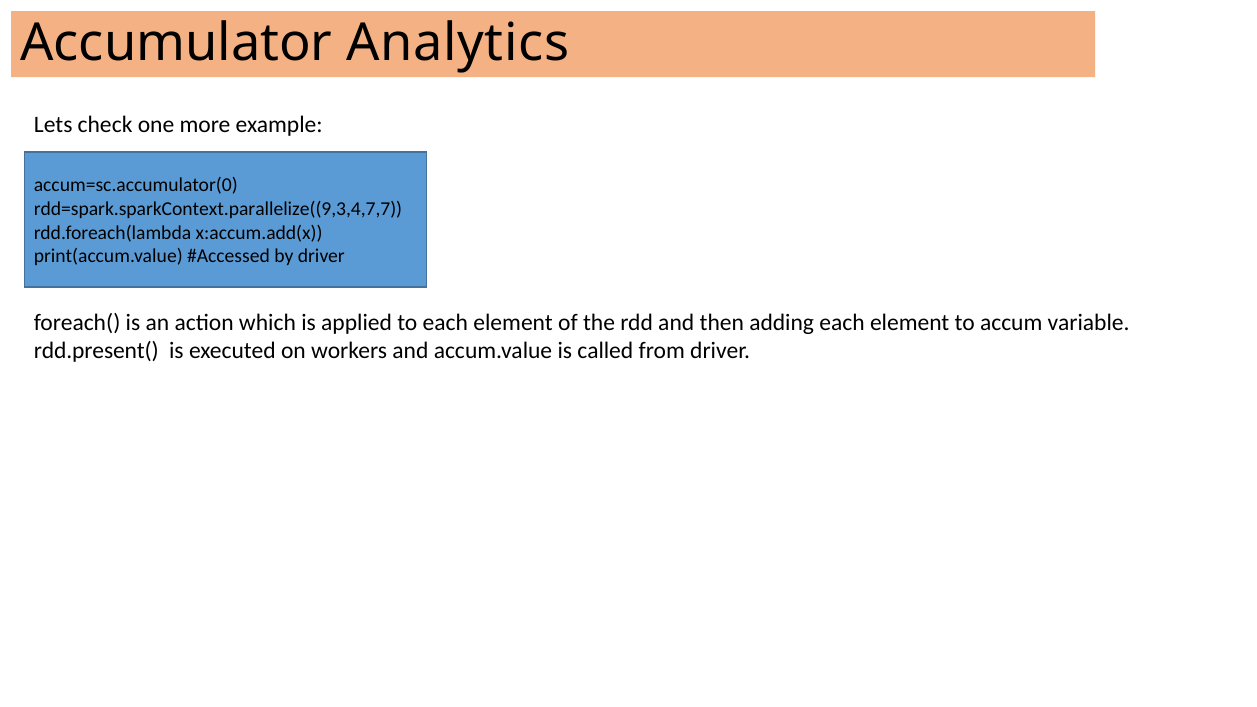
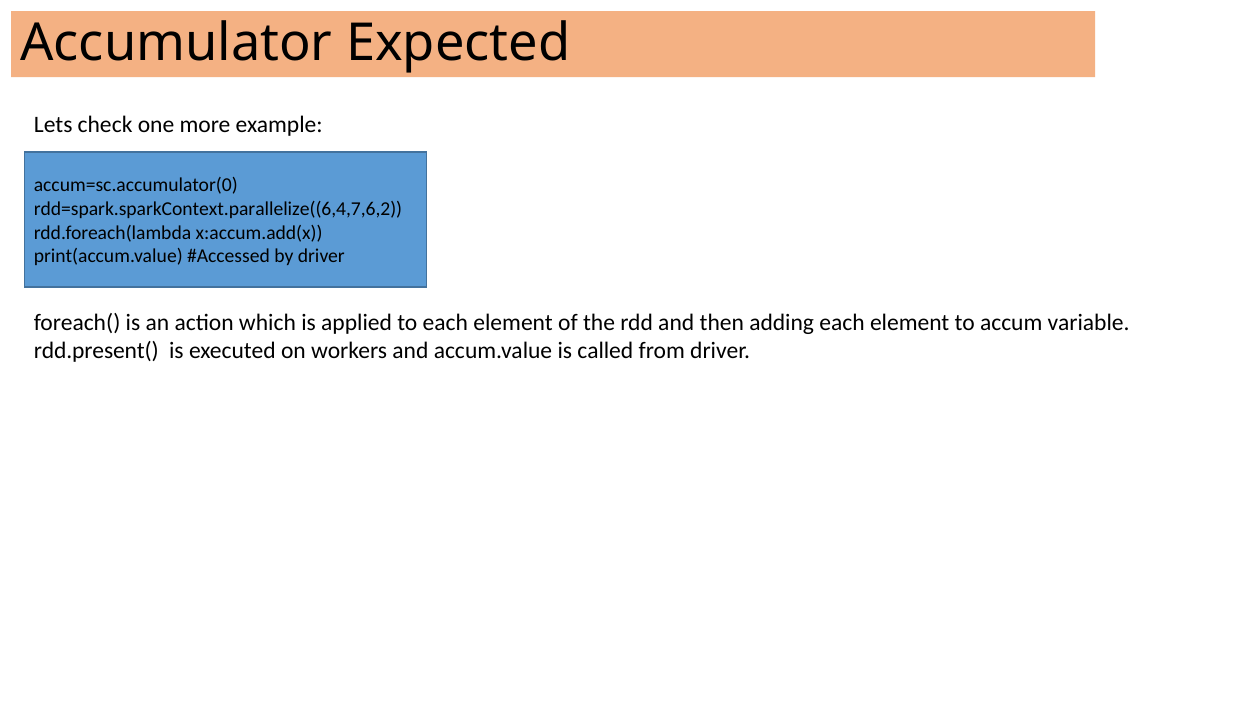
Analytics: Analytics -> Expected
rdd=spark.sparkContext.parallelize((9,3,4,7,7: rdd=spark.sparkContext.parallelize((9,3,4,7,7 -> rdd=spark.sparkContext.parallelize((6,4,7,6,2
